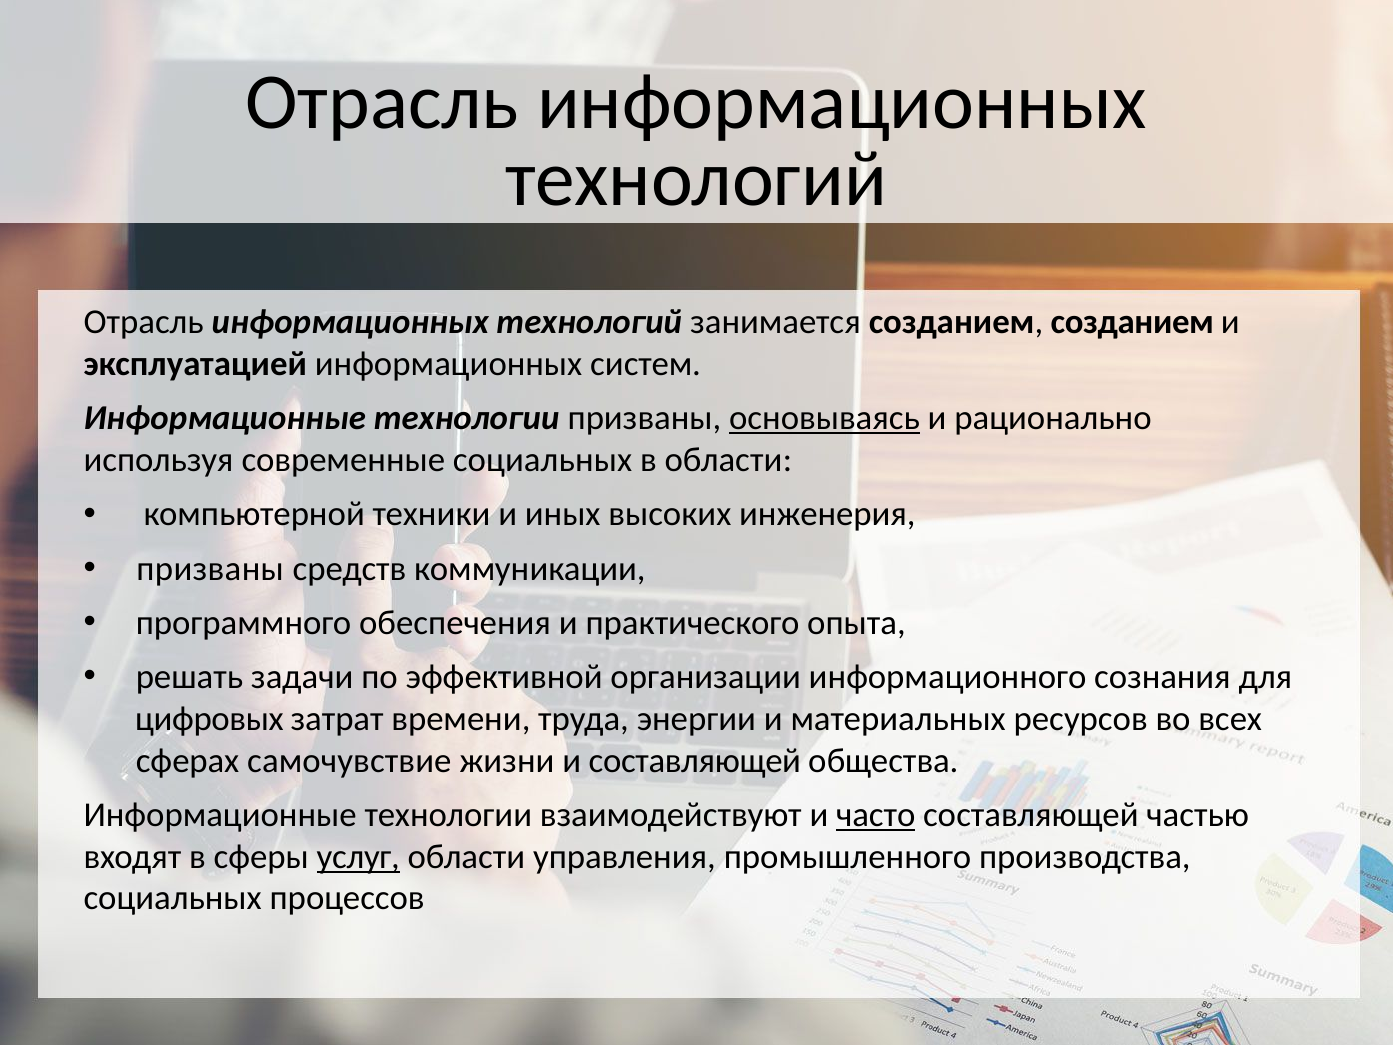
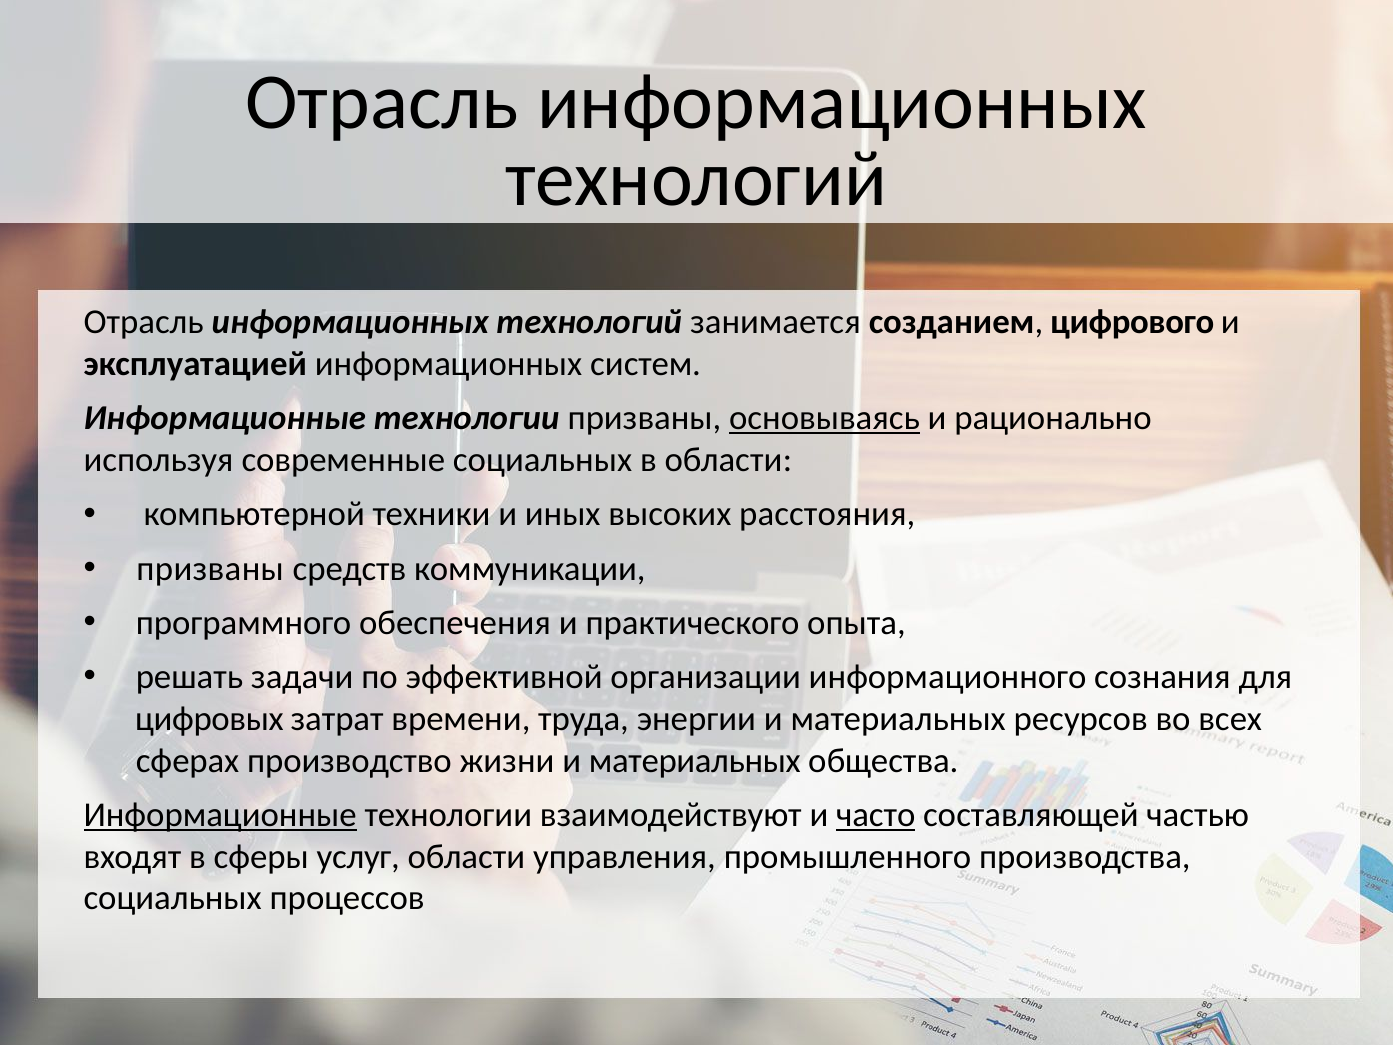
созданием созданием: созданием -> цифрового
инженерия: инженерия -> расстояния
самочувствие: самочувствие -> производство
жизни и составляющей: составляющей -> материальных
Информационные at (220, 815) underline: none -> present
услуг underline: present -> none
